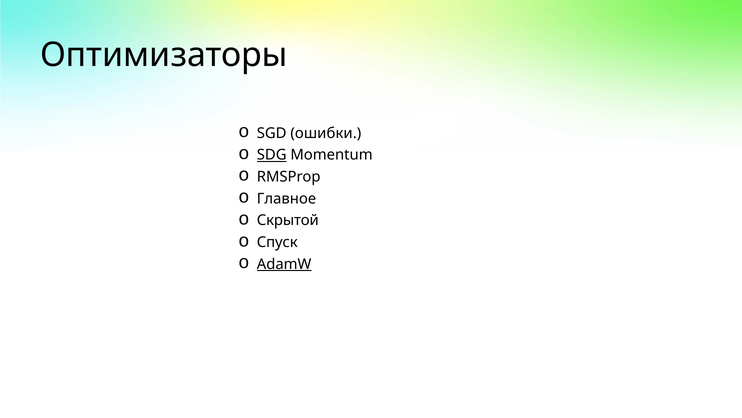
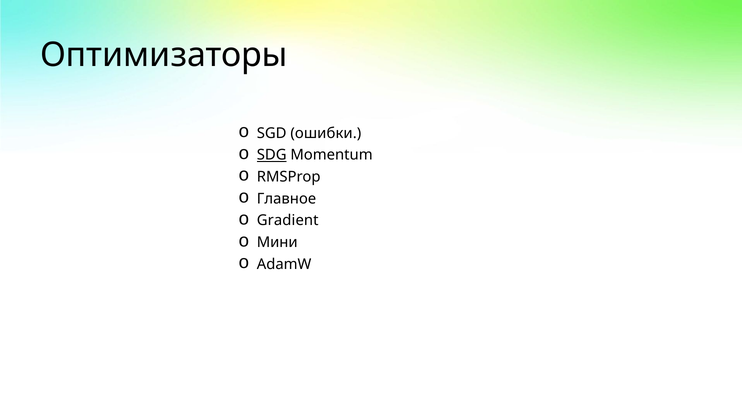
Скрытой: Скрытой -> Gradient
Спуск: Спуск -> Мини
AdamW underline: present -> none
